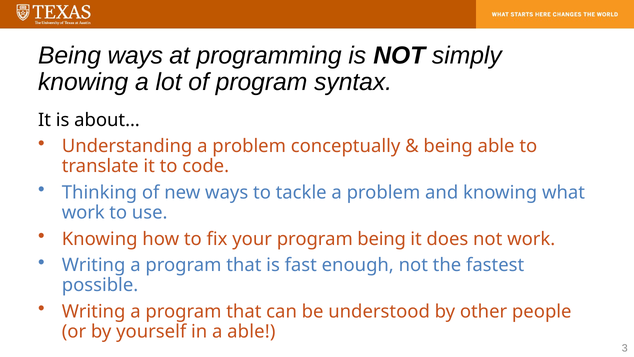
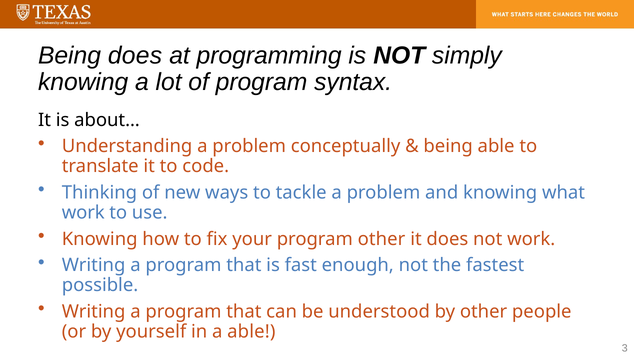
Being ways: ways -> does
program being: being -> other
